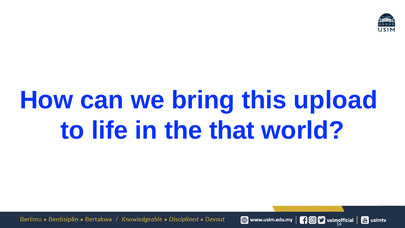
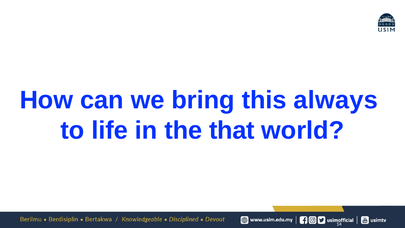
upload: upload -> always
